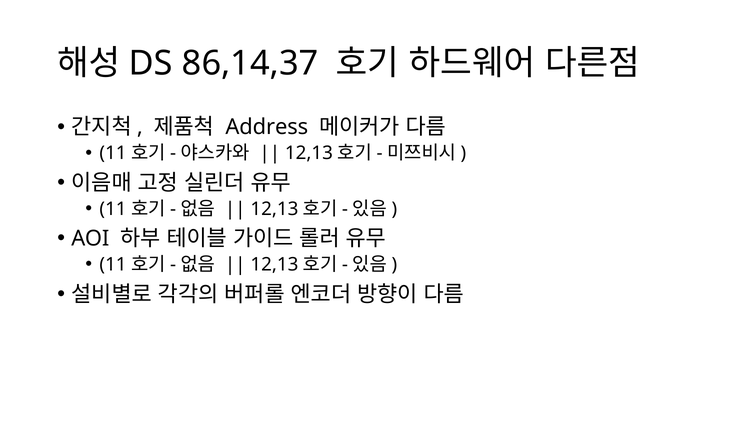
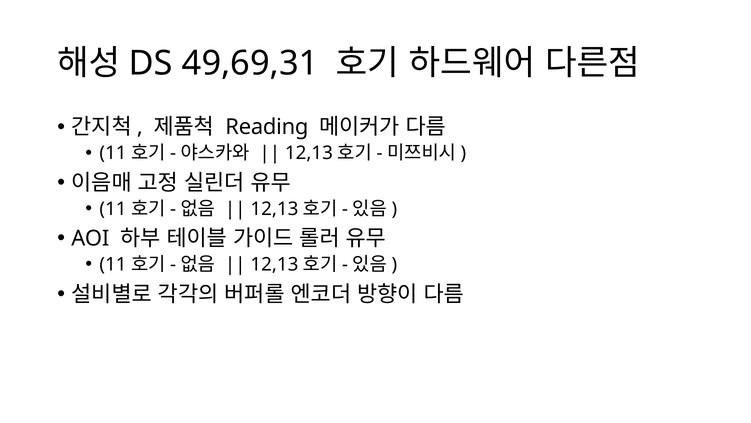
86,14,37: 86,14,37 -> 49,69,31
Address: Address -> Reading
